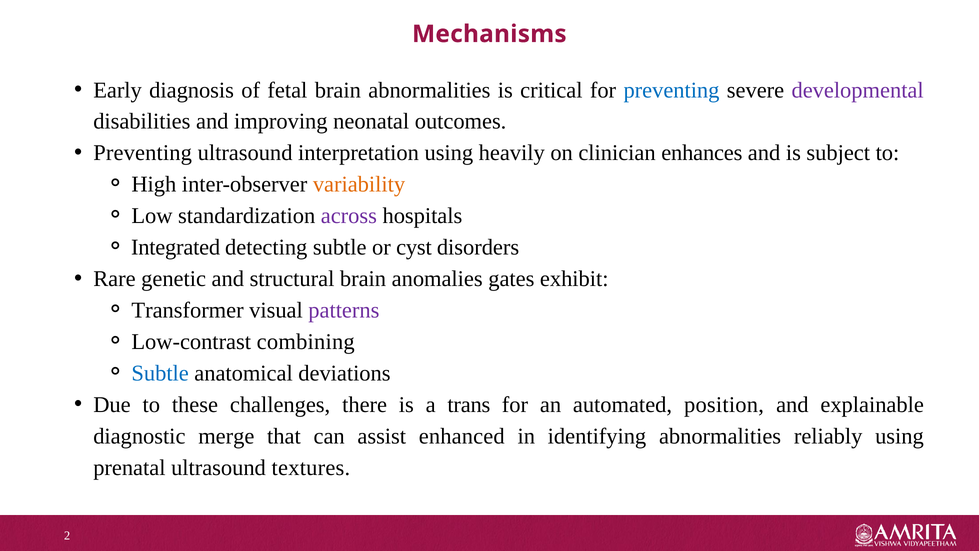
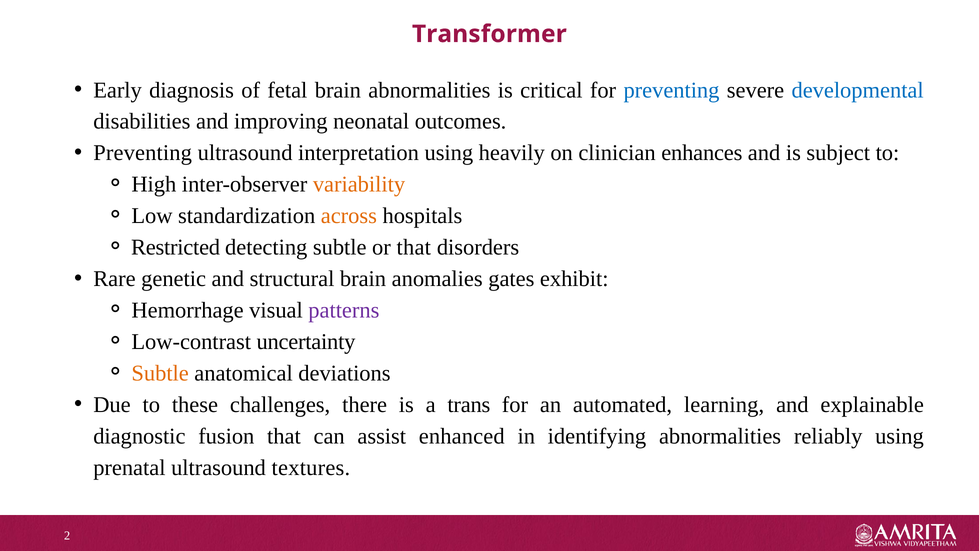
Mechanisms: Mechanisms -> Transformer
developmental colour: purple -> blue
across colour: purple -> orange
Integrated: Integrated -> Restricted
or cyst: cyst -> that
Transformer: Transformer -> Hemorrhage
combining: combining -> uncertainty
Subtle at (160, 373) colour: blue -> orange
position: position -> learning
merge: merge -> fusion
